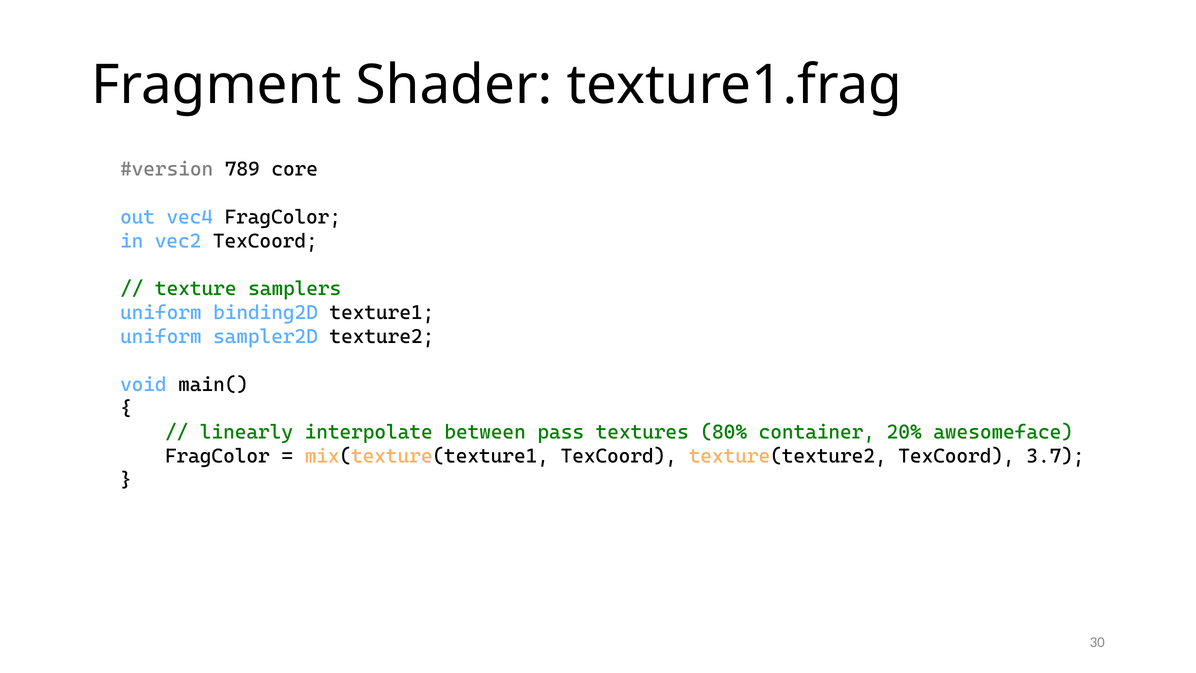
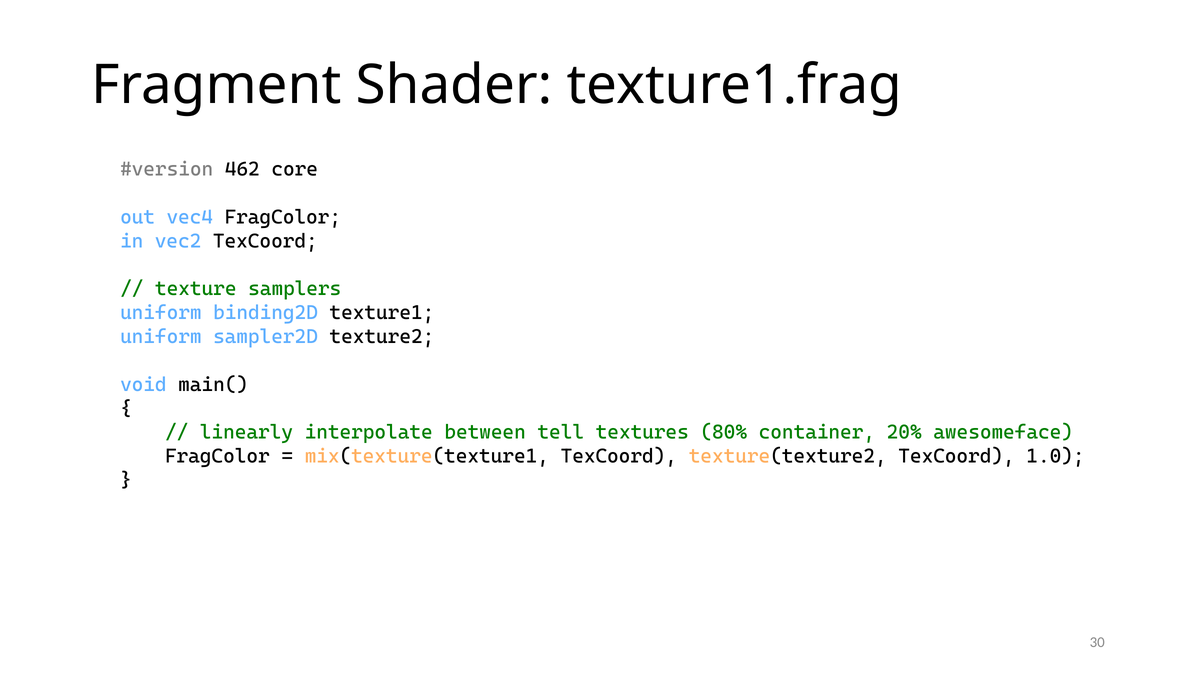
789: 789 -> 462
pass: pass -> tell
3.7: 3.7 -> 1.0
